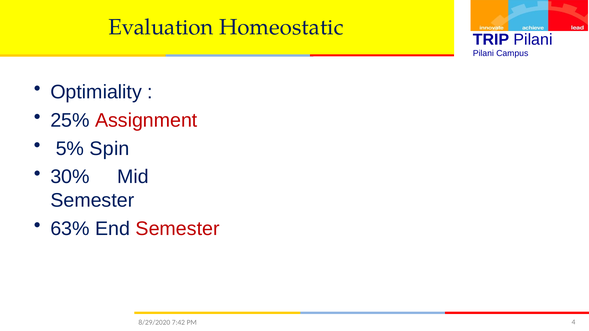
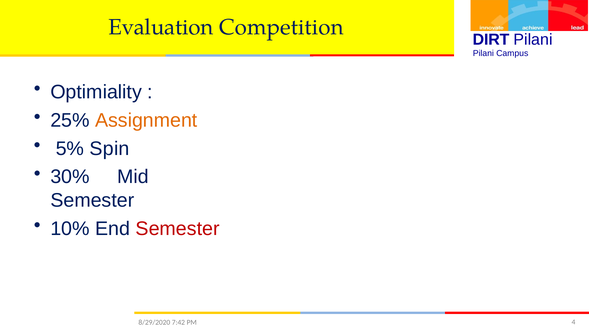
Homeostatic: Homeostatic -> Competition
TRIP: TRIP -> DIRT
Assignment colour: red -> orange
63%: 63% -> 10%
